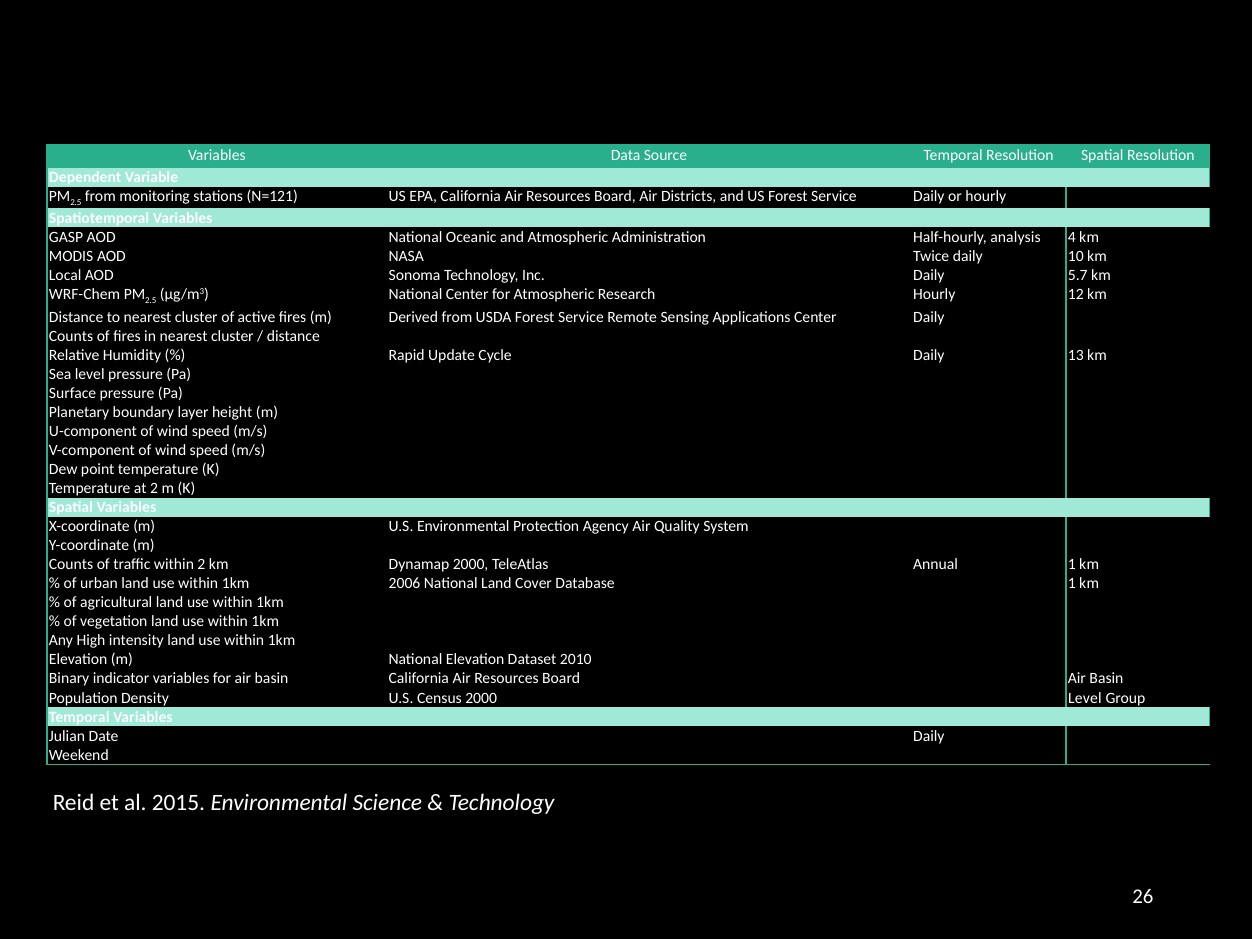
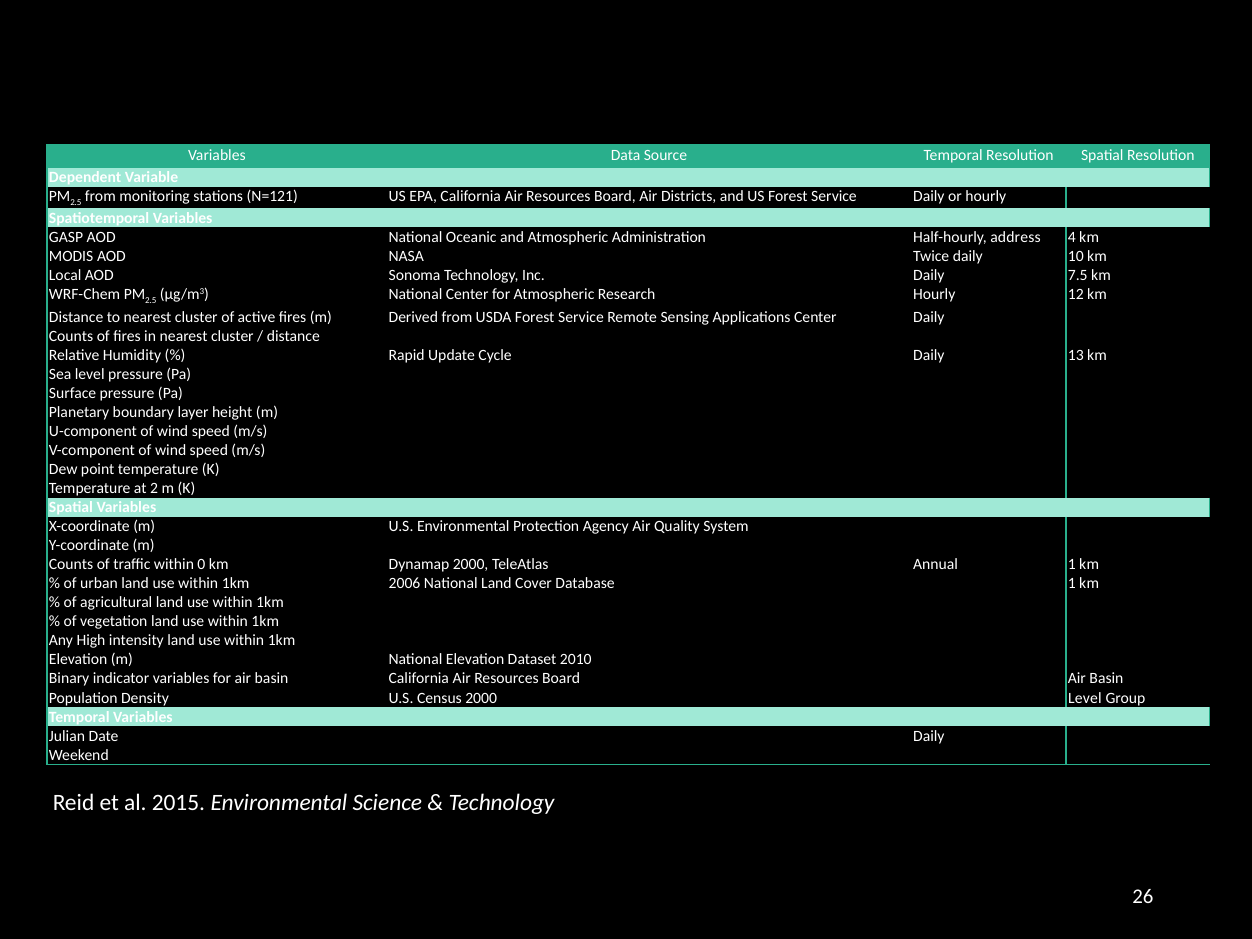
analysis: analysis -> address
5.7: 5.7 -> 7.5
within 2: 2 -> 0
